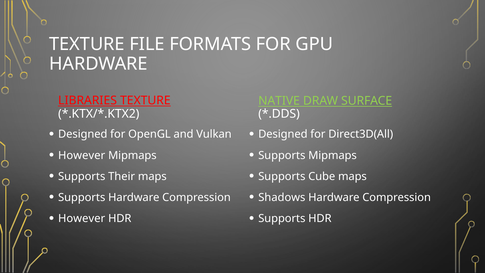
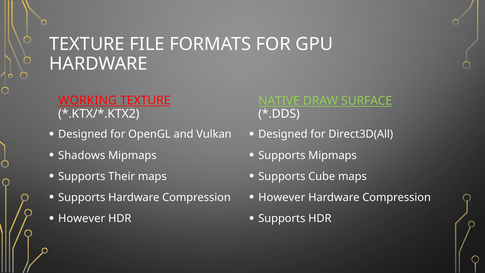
LIBRARIES: LIBRARIES -> WORKING
However at (82, 155): However -> Shadows
Shadows at (282, 197): Shadows -> However
